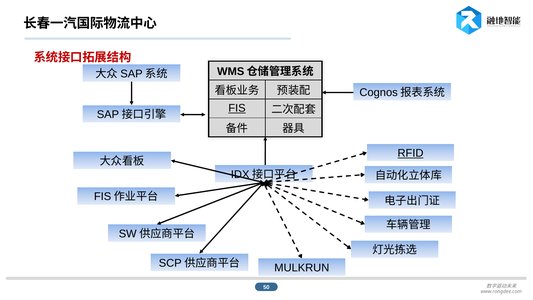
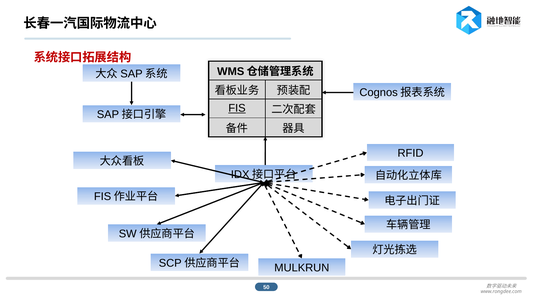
RFID underline: present -> none
